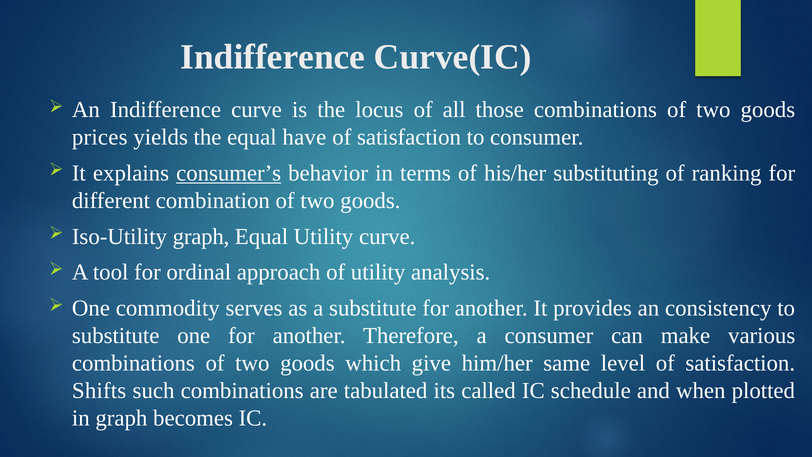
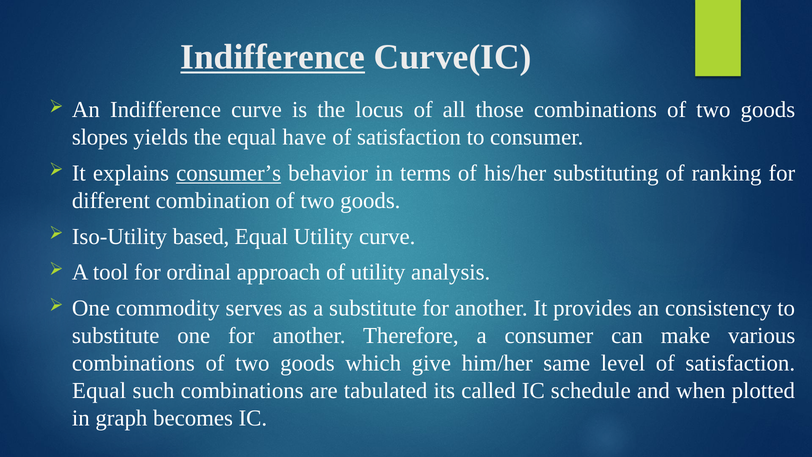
Indifference at (273, 57) underline: none -> present
prices: prices -> slopes
Iso-Utility graph: graph -> based
Shifts at (99, 390): Shifts -> Equal
